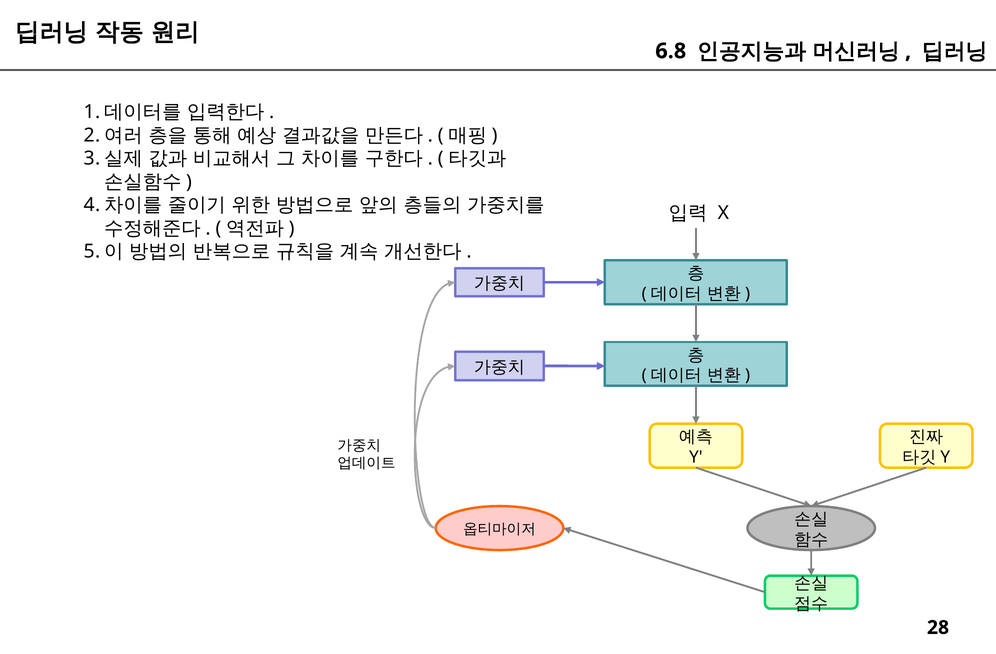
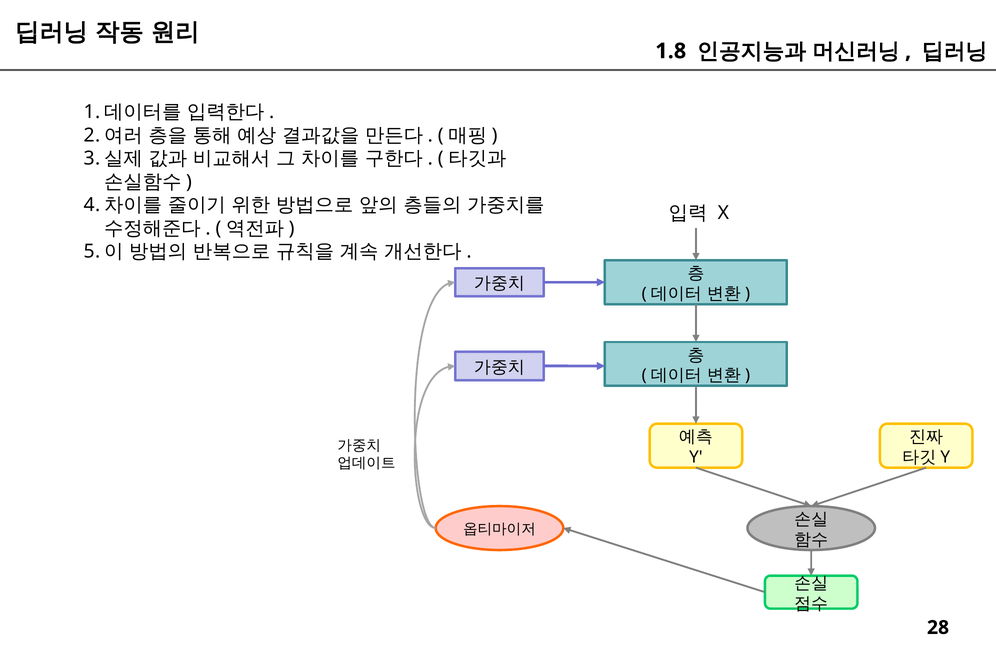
6.8: 6.8 -> 1.8
